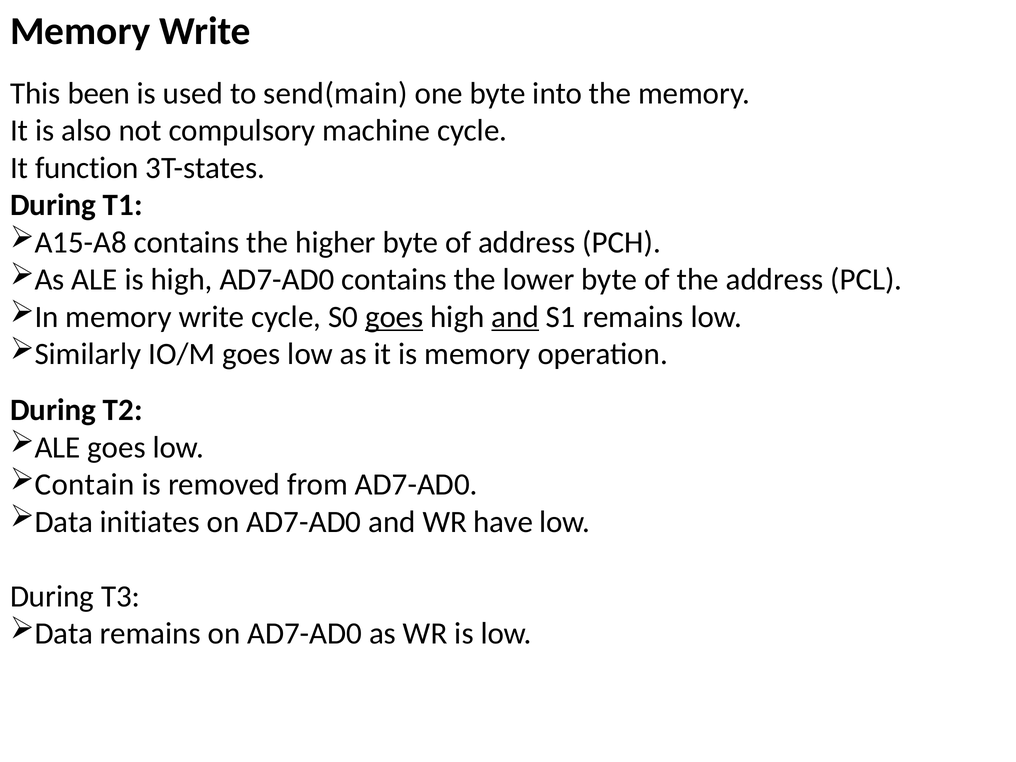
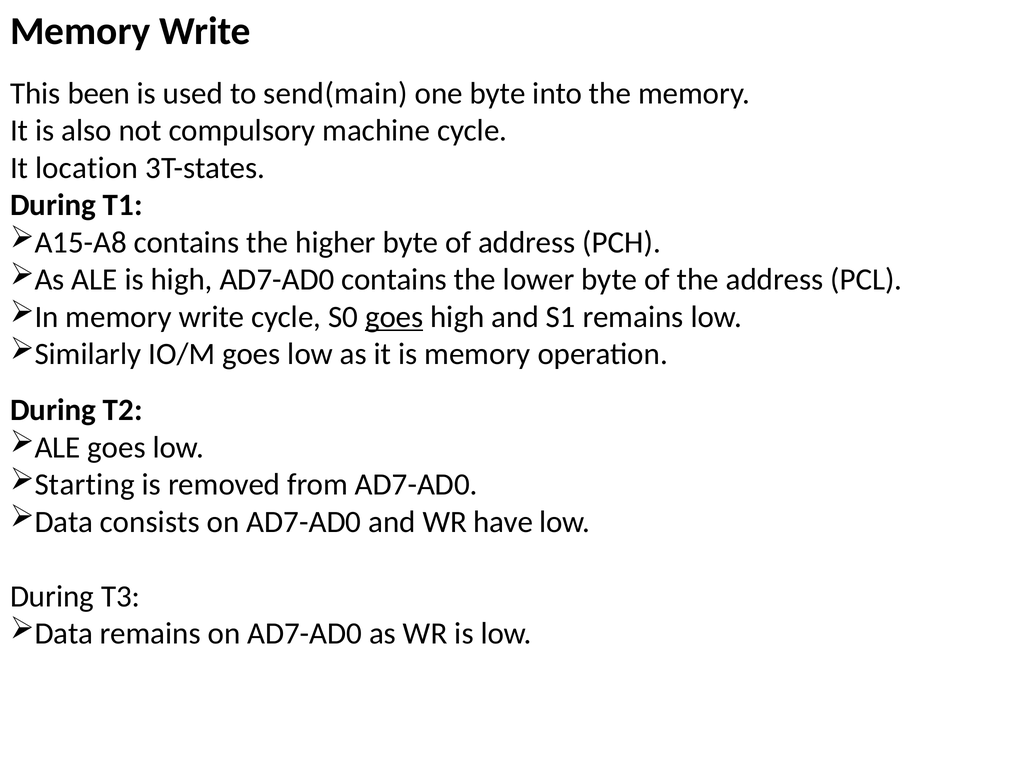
function: function -> location
and at (515, 317) underline: present -> none
Contain: Contain -> Starting
initiates: initiates -> consists
